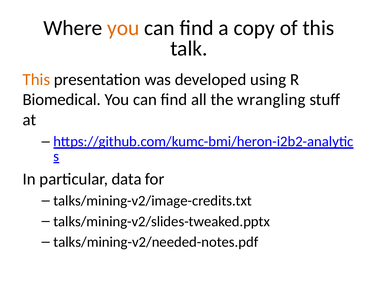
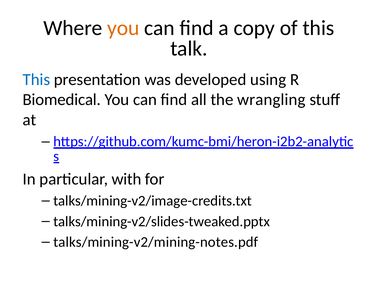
This at (36, 79) colour: orange -> blue
data: data -> with
talks/mining-v2/needed-notes.pdf: talks/mining-v2/needed-notes.pdf -> talks/mining-v2/mining-notes.pdf
